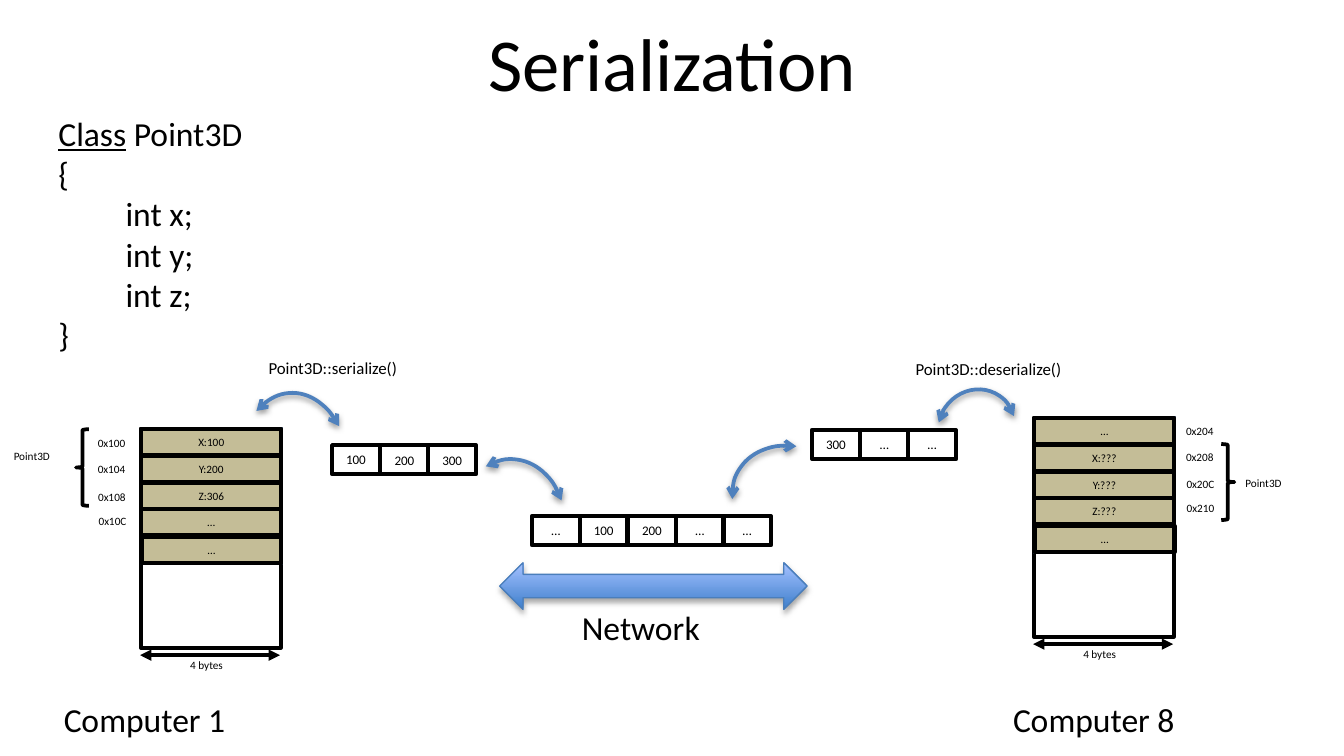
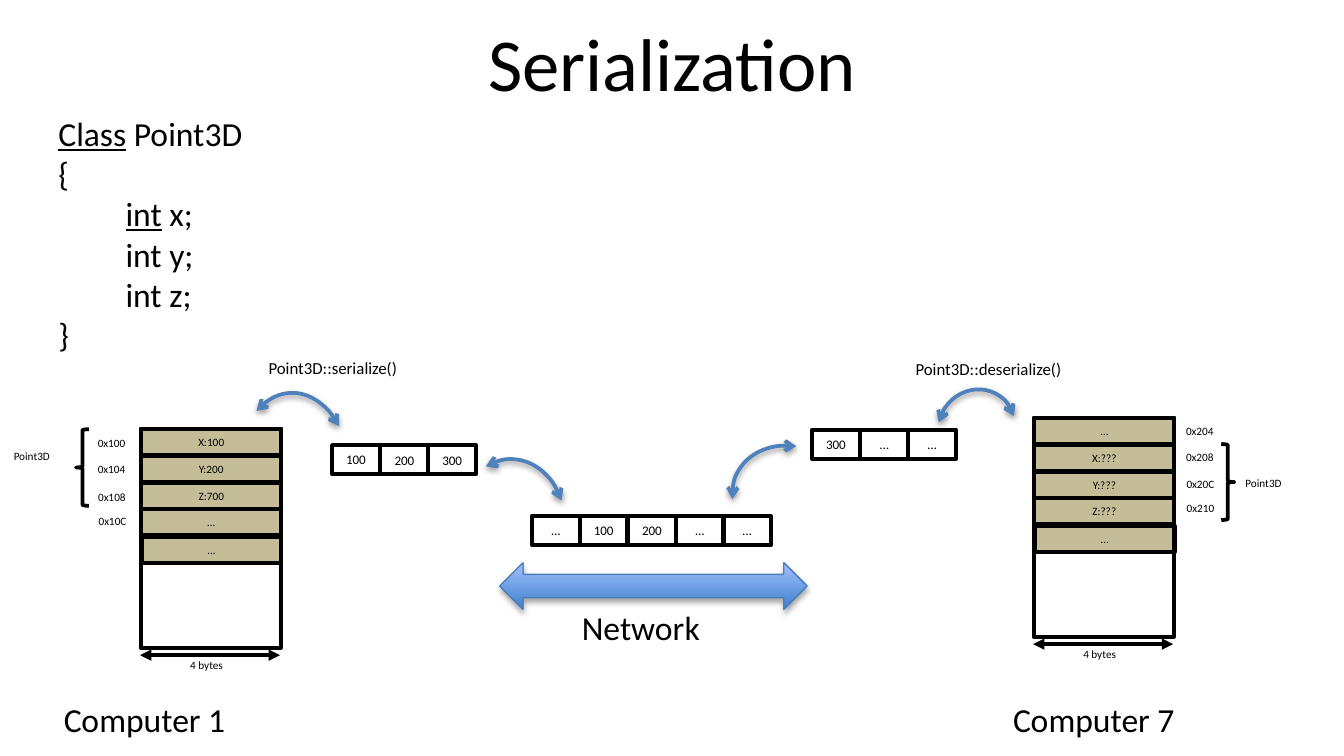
int at (144, 216) underline: none -> present
Z:306: Z:306 -> Z:700
8: 8 -> 7
